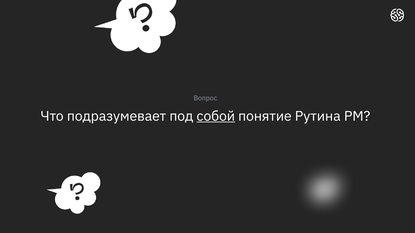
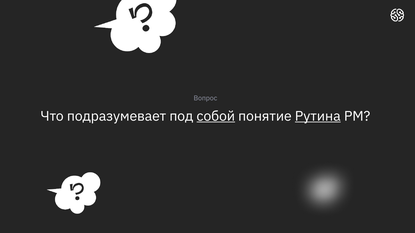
Рутина underline: none -> present
